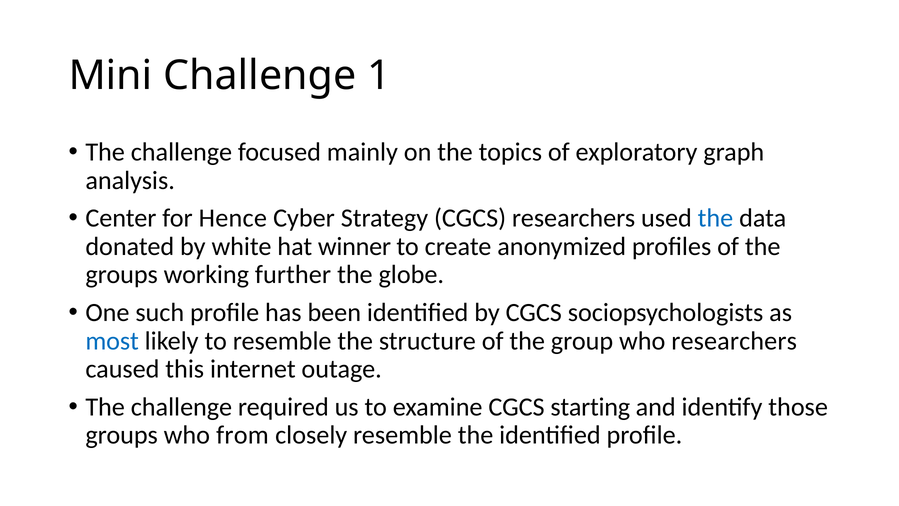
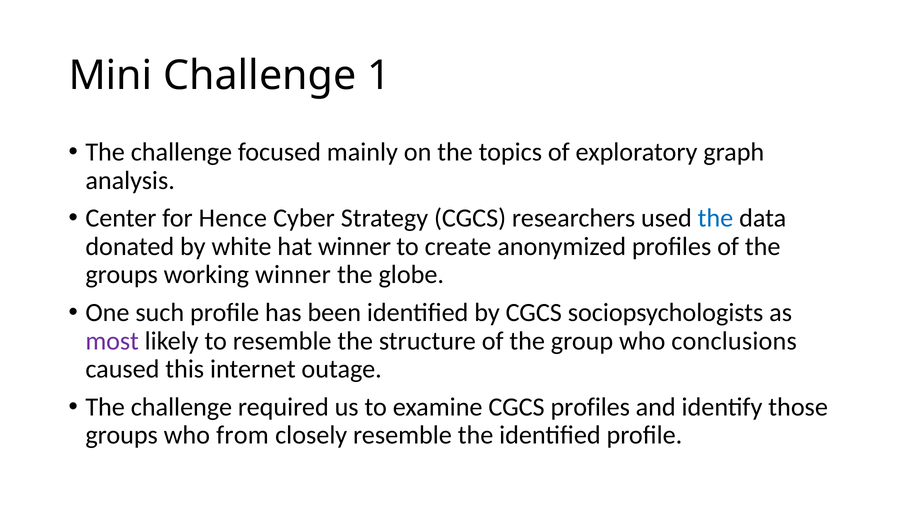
working further: further -> winner
most colour: blue -> purple
who researchers: researchers -> conclusions
CGCS starting: starting -> profiles
